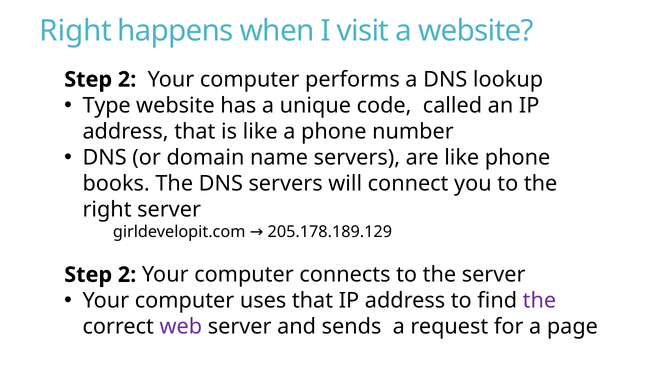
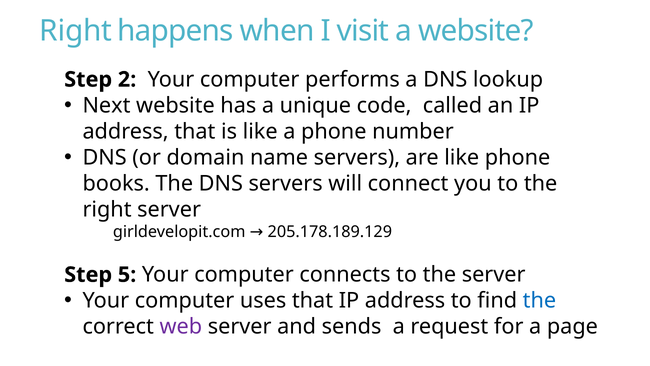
Type: Type -> Next
2 at (127, 274): 2 -> 5
the at (539, 300) colour: purple -> blue
